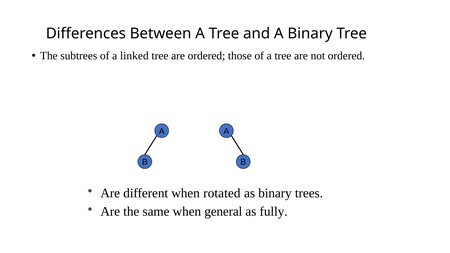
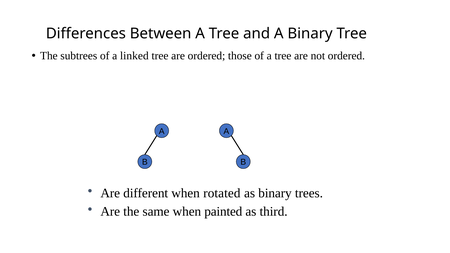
general: general -> painted
fully: fully -> third
